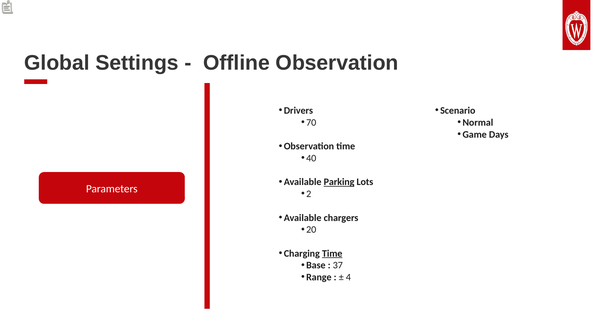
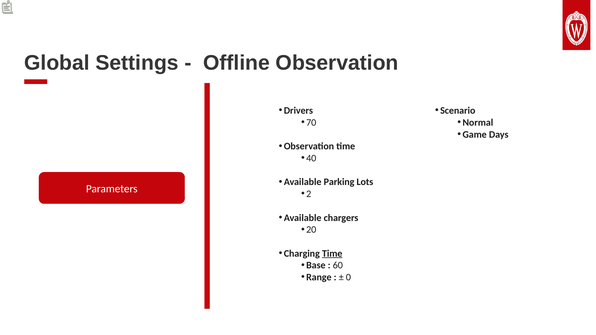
Parking underline: present -> none
37: 37 -> 60
4: 4 -> 0
